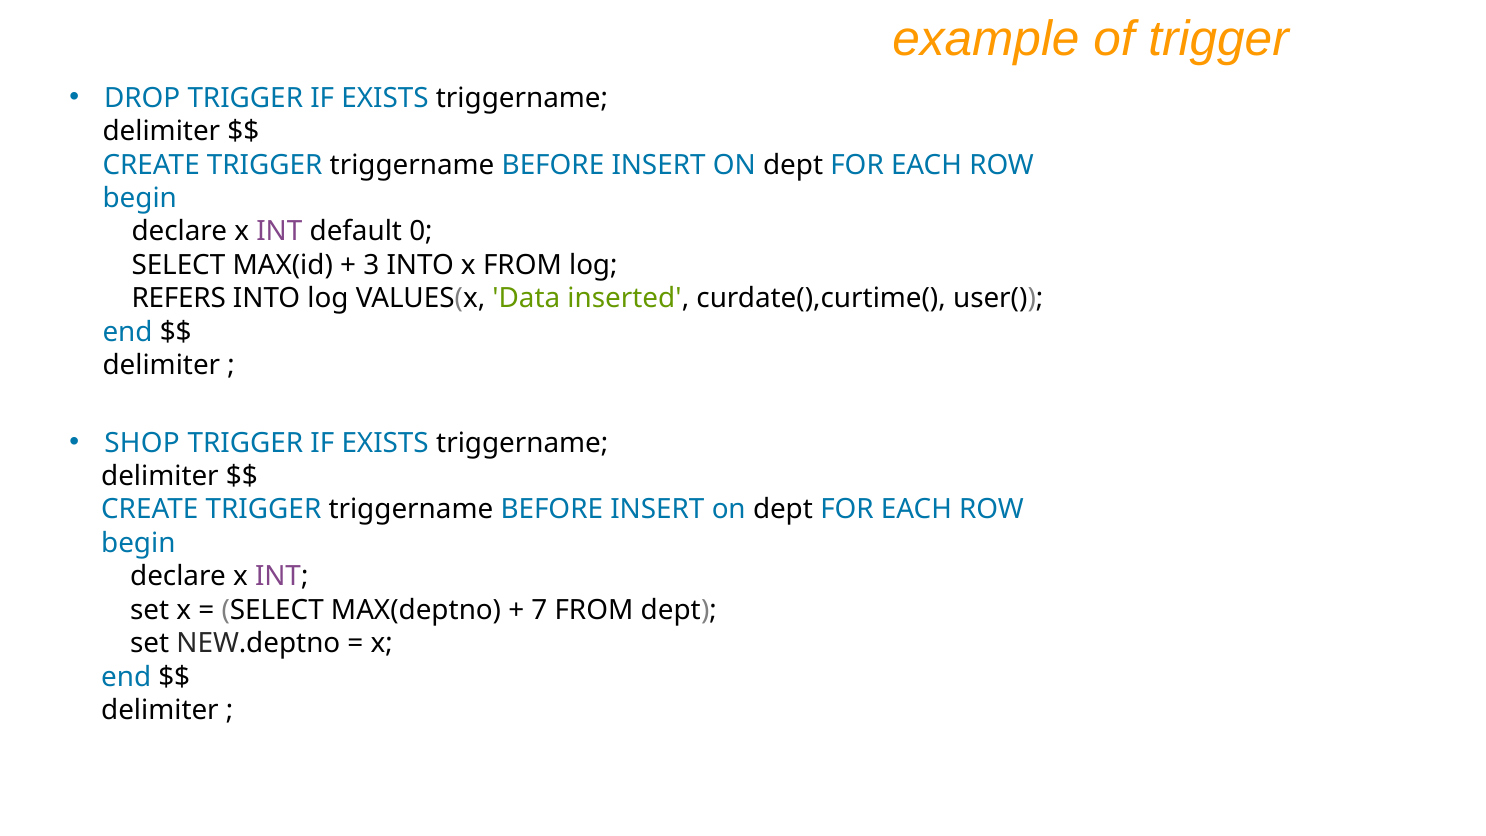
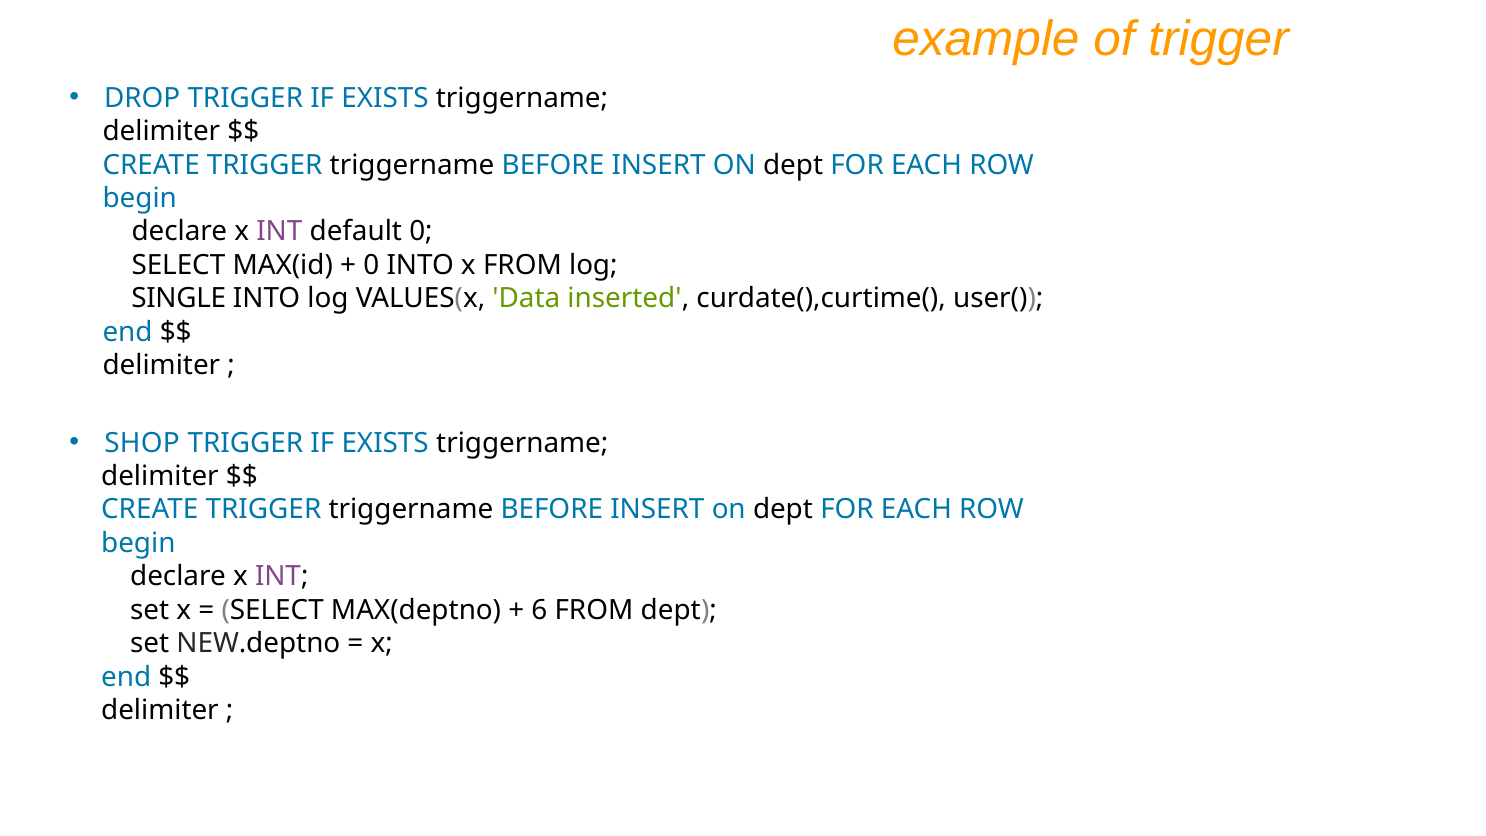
3 at (371, 265): 3 -> 0
REFERS: REFERS -> SINGLE
7: 7 -> 6
